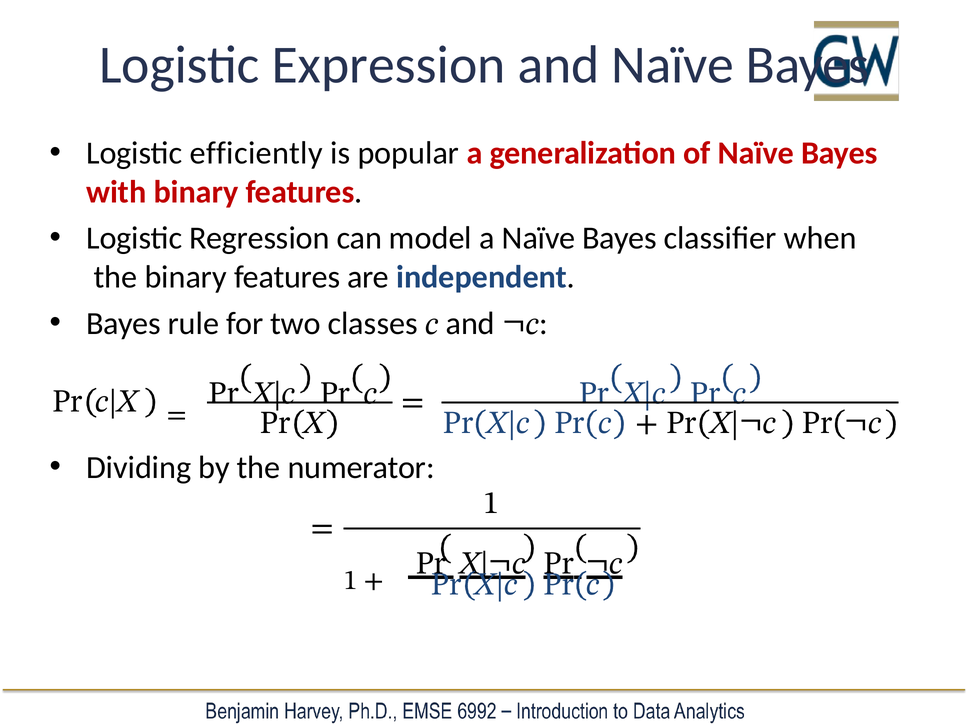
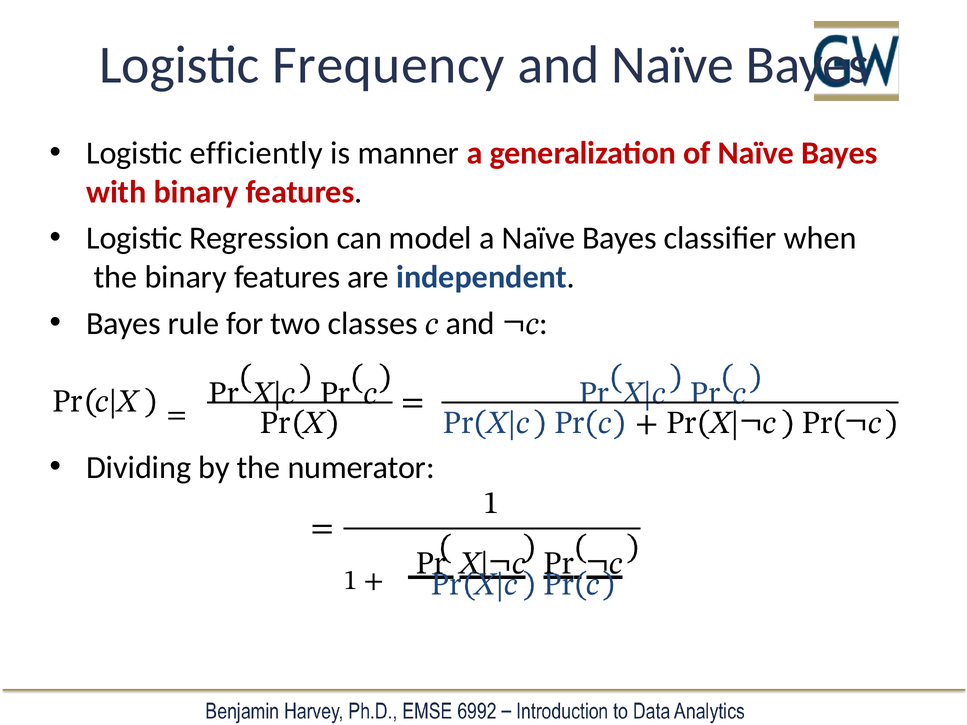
Expression: Expression -> Frequency
popular: popular -> manner
